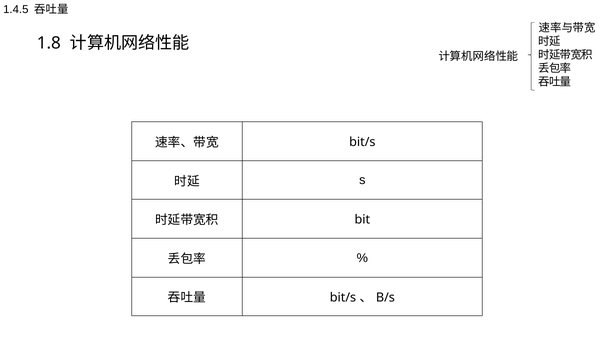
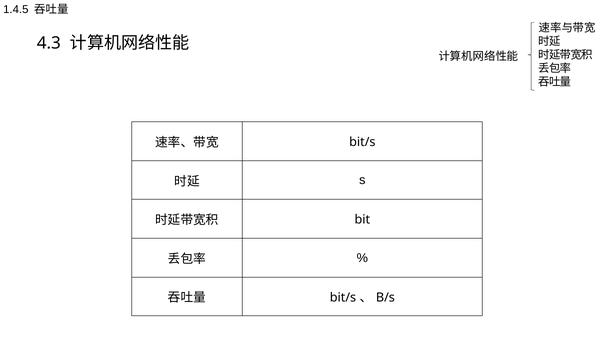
1.8: 1.8 -> 4.3
